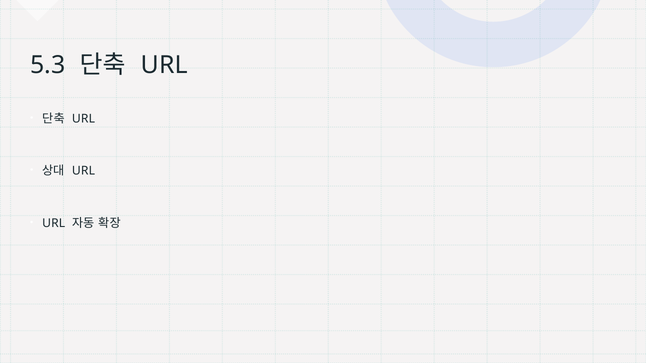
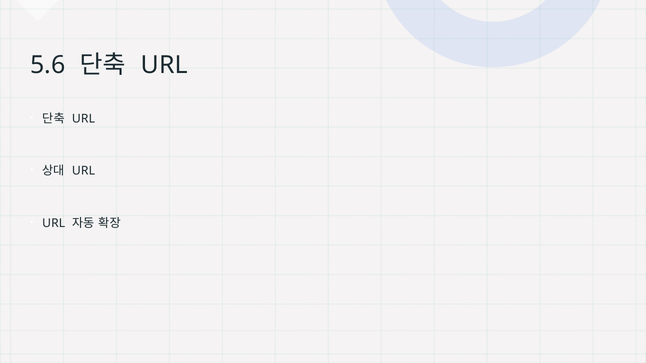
5.3: 5.3 -> 5.6
